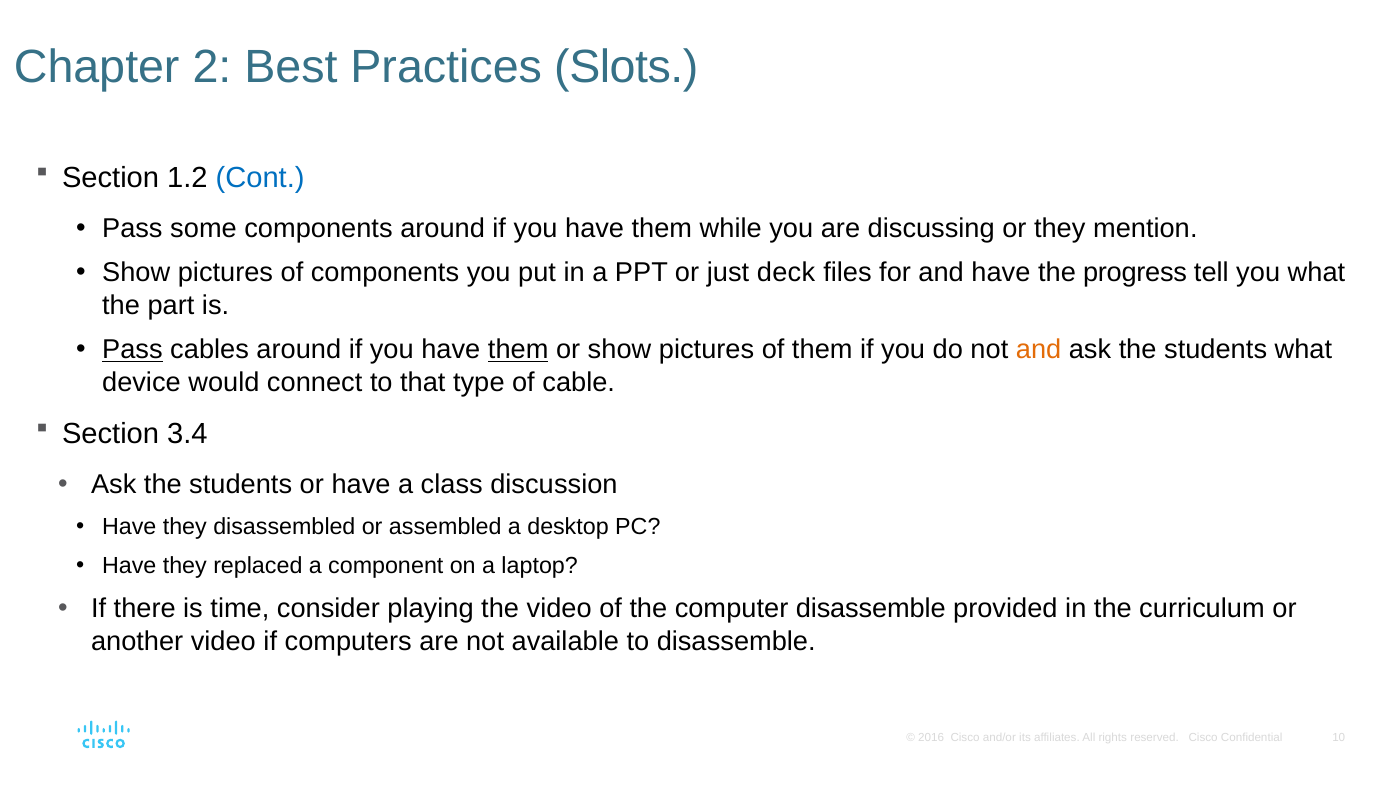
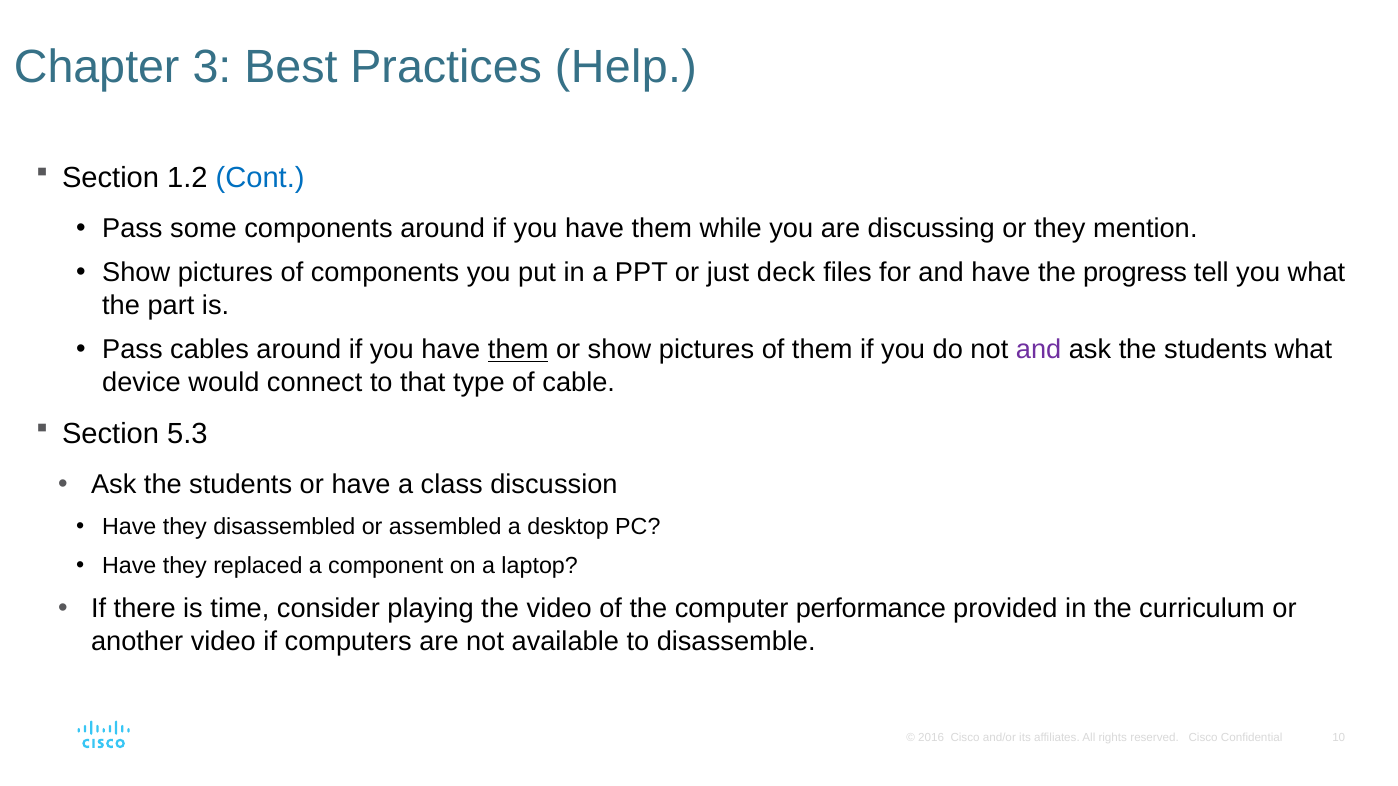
2: 2 -> 3
Slots: Slots -> Help
Pass at (132, 350) underline: present -> none
and at (1039, 350) colour: orange -> purple
3.4: 3.4 -> 5.3
computer disassemble: disassemble -> performance
